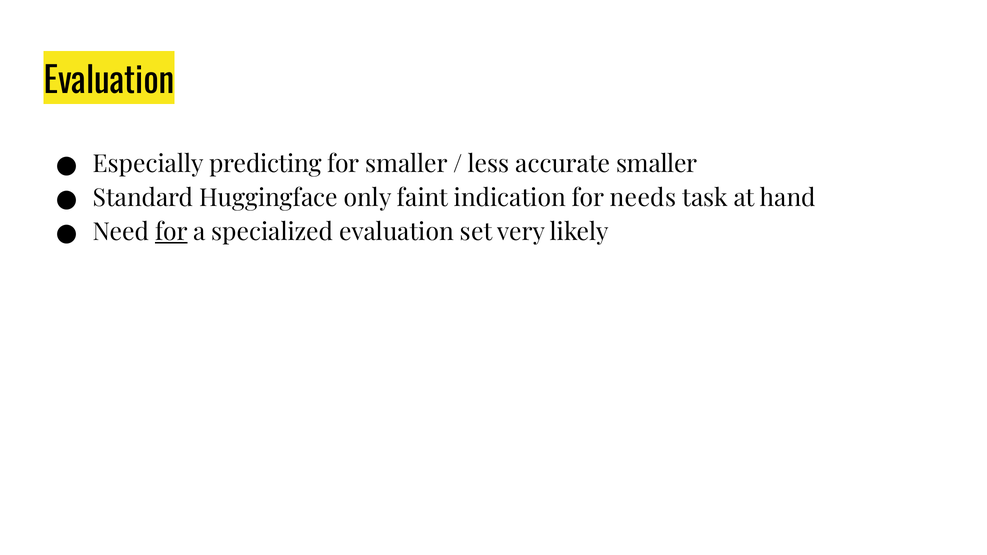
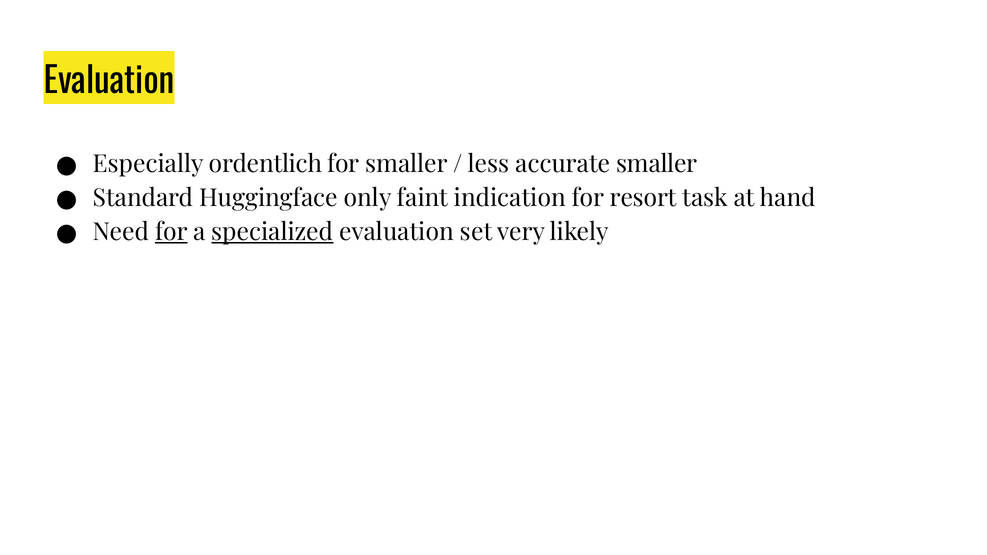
predicting: predicting -> ordentlich
needs: needs -> resort
specialized underline: none -> present
